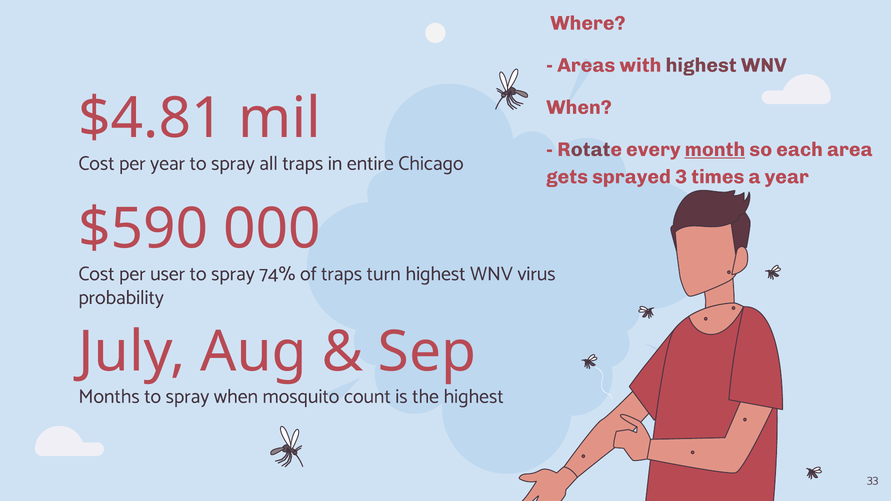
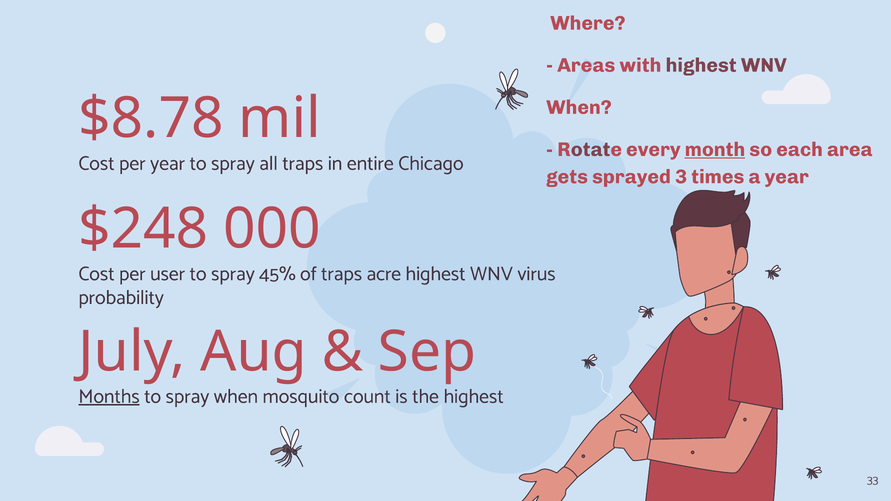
$4.81: $4.81 -> $8.78
$590: $590 -> $248
74%: 74% -> 45%
turn: turn -> acre
Months underline: none -> present
